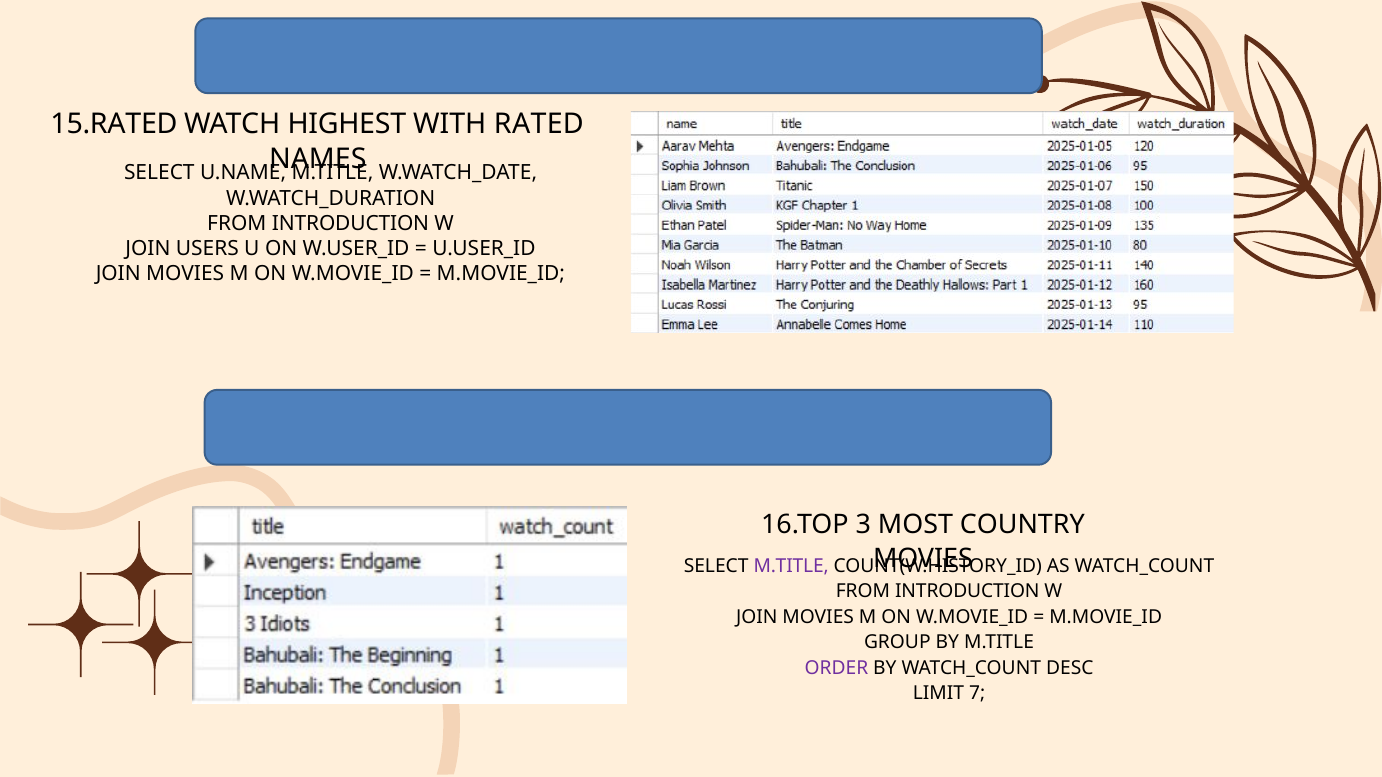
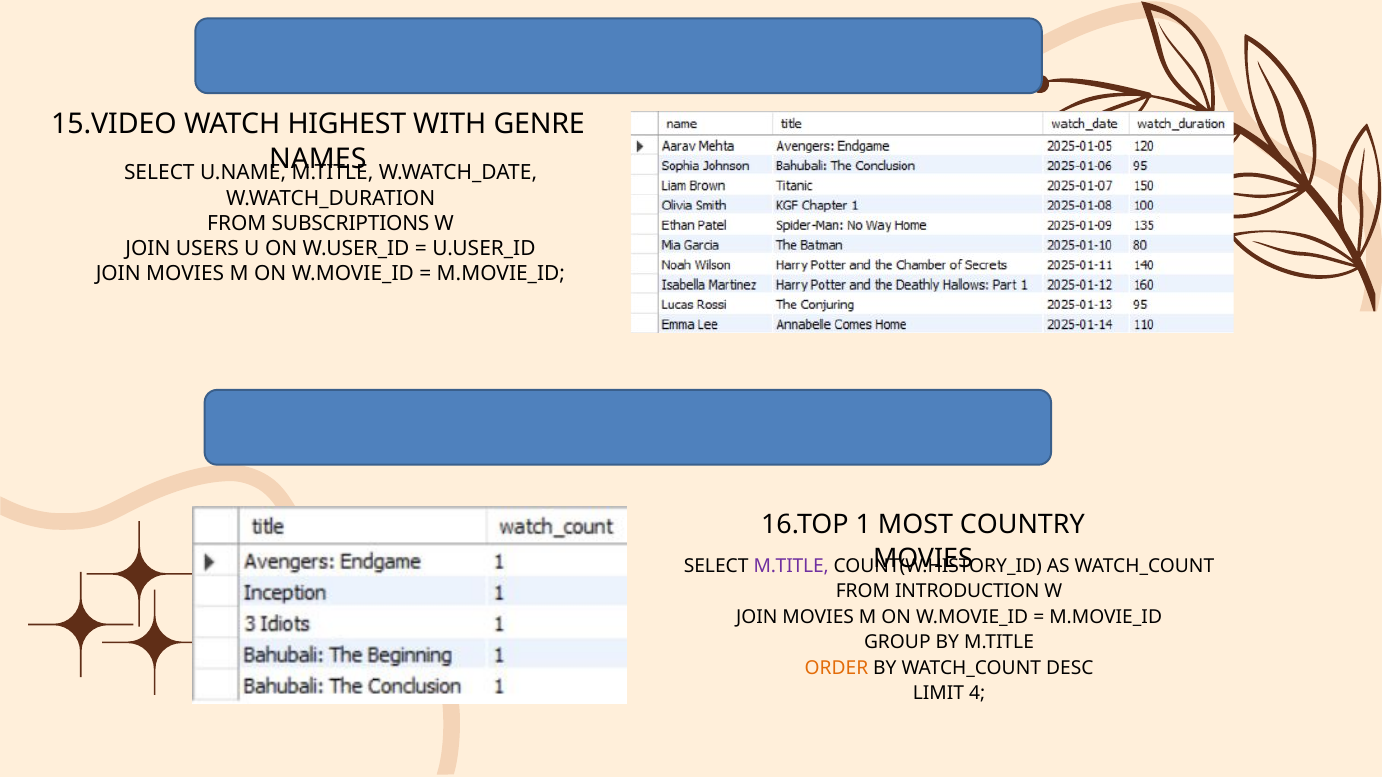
15.RATED: 15.RATED -> 15.VIDEO
RATED: RATED -> GENRE
INTRODUCTION at (351, 223): INTRODUCTION -> SUBSCRIPTIONS
3: 3 -> 1
ORDER colour: purple -> orange
7: 7 -> 4
